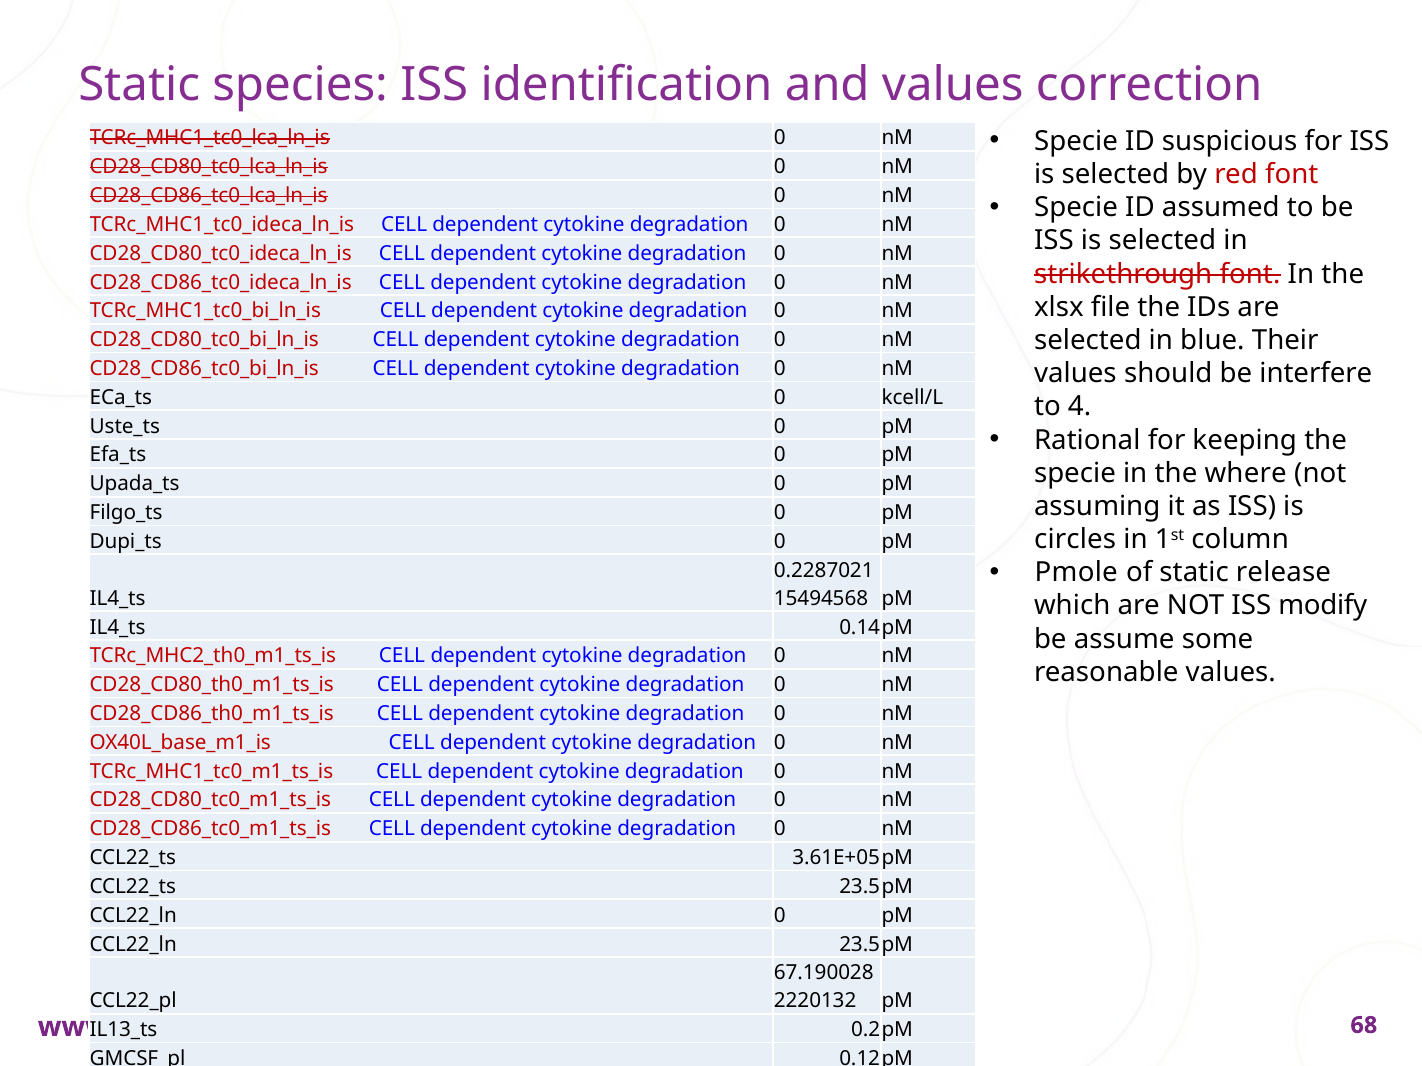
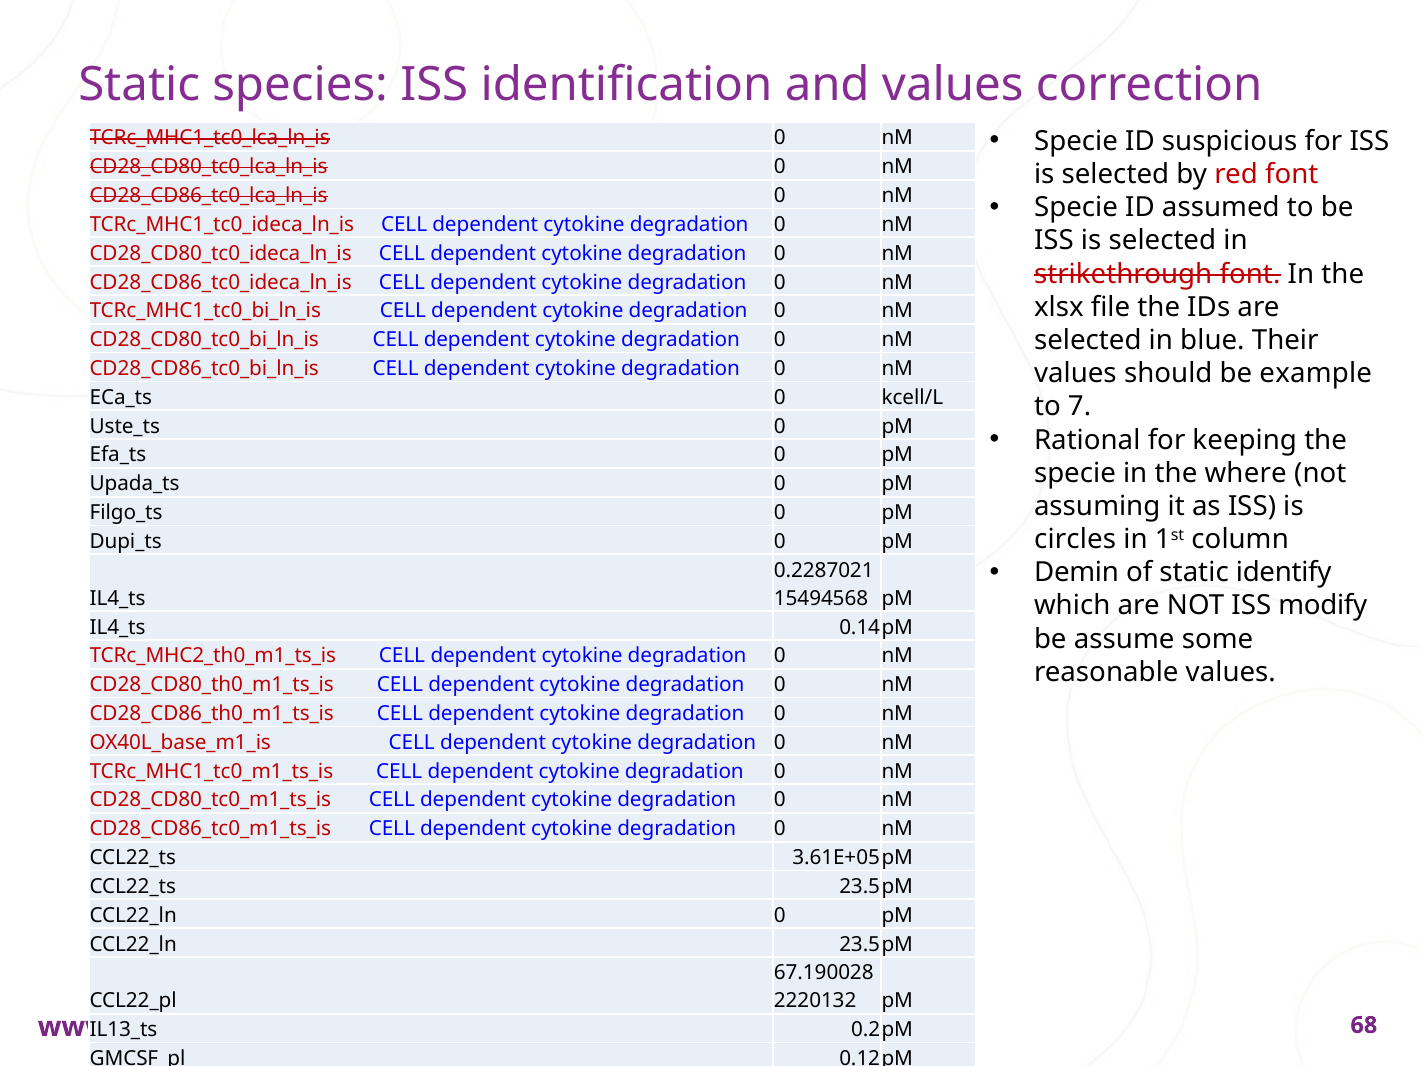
interfere: interfere -> example
4: 4 -> 7
Pmole: Pmole -> Demin
release: release -> identify
